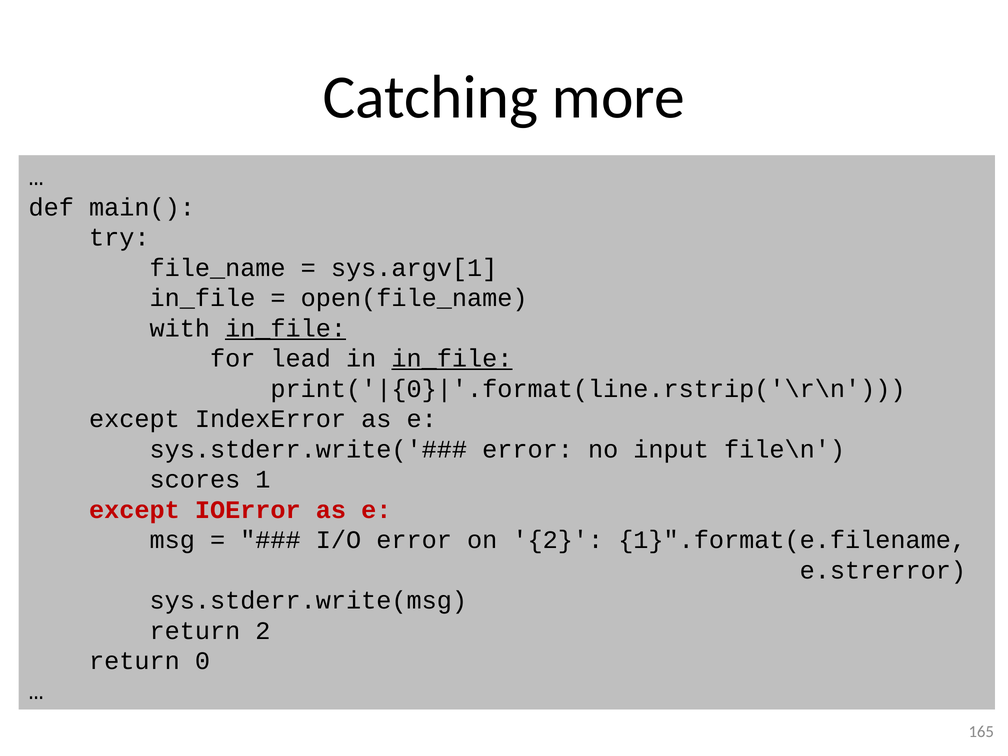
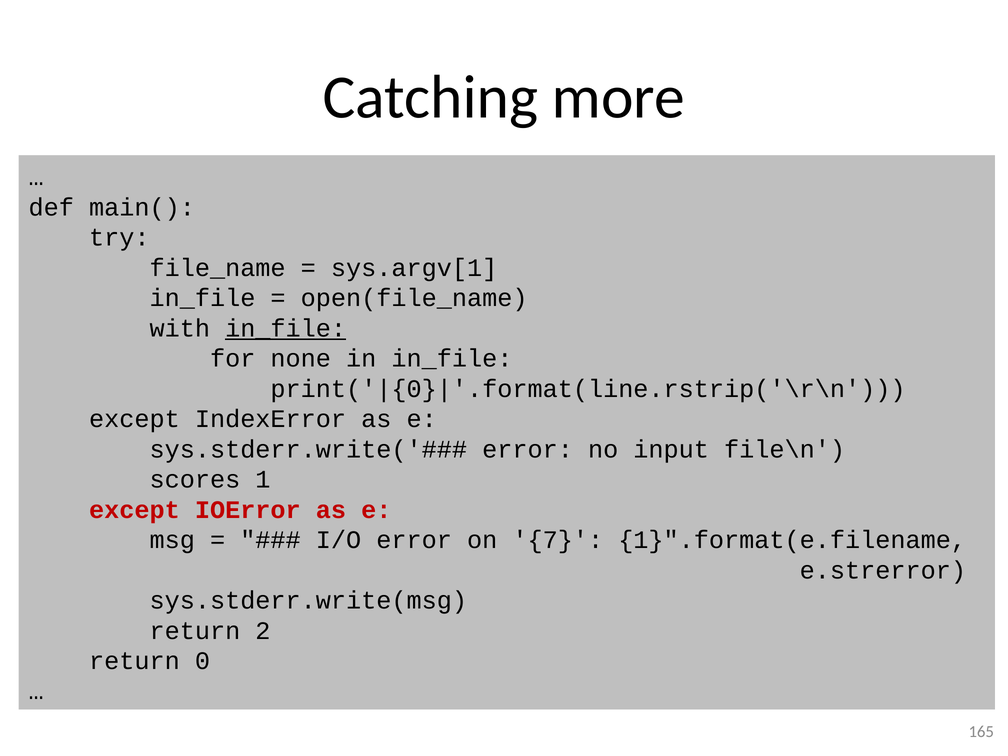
lead: lead -> none
in_file at (452, 359) underline: present -> none
on 2: 2 -> 7
